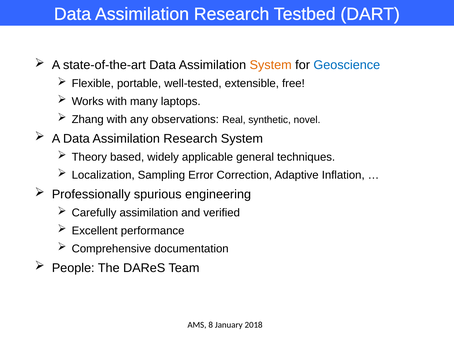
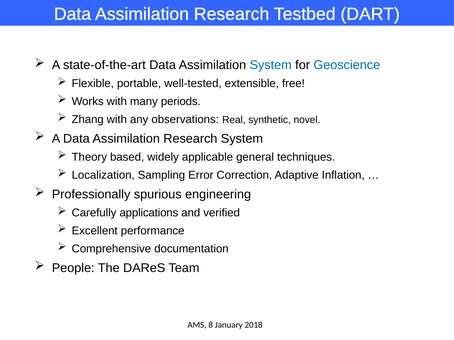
System at (271, 65) colour: orange -> blue
laptops: laptops -> periods
Carefully assimilation: assimilation -> applications
